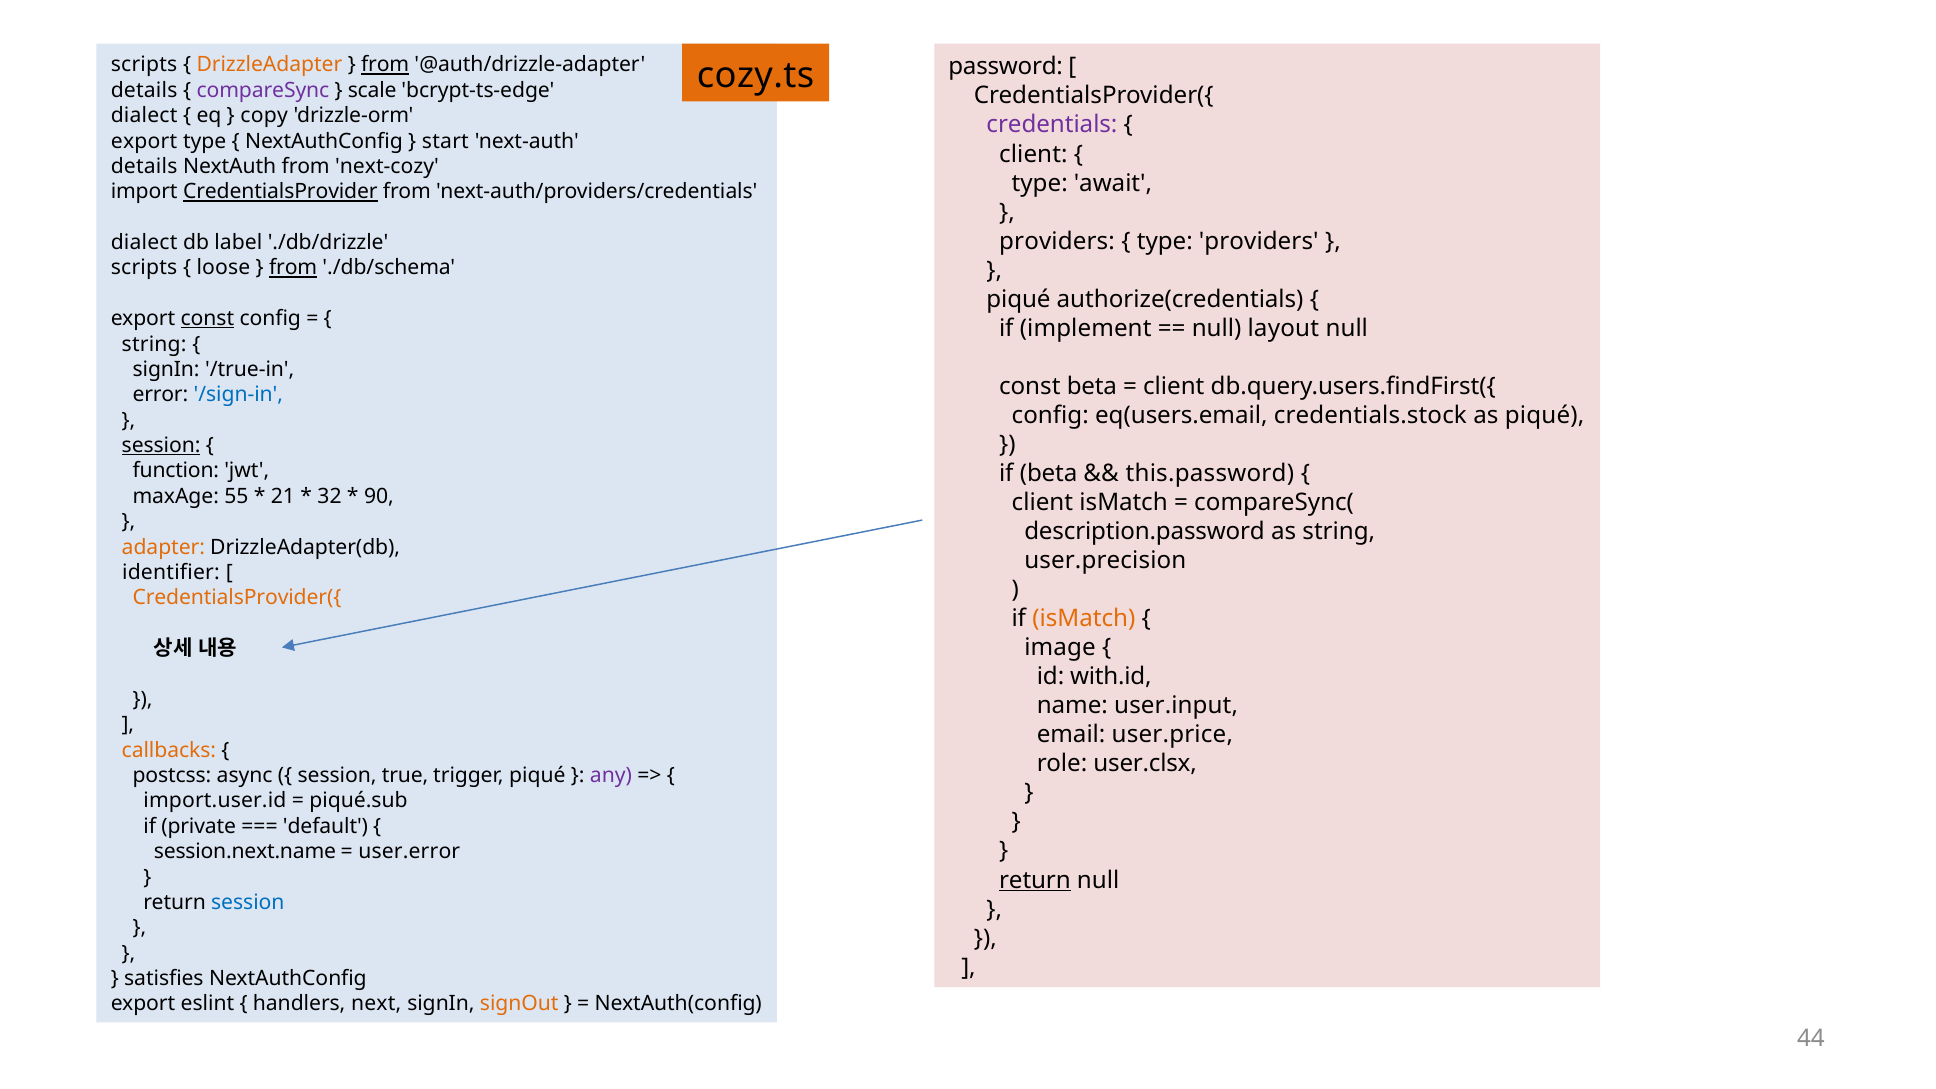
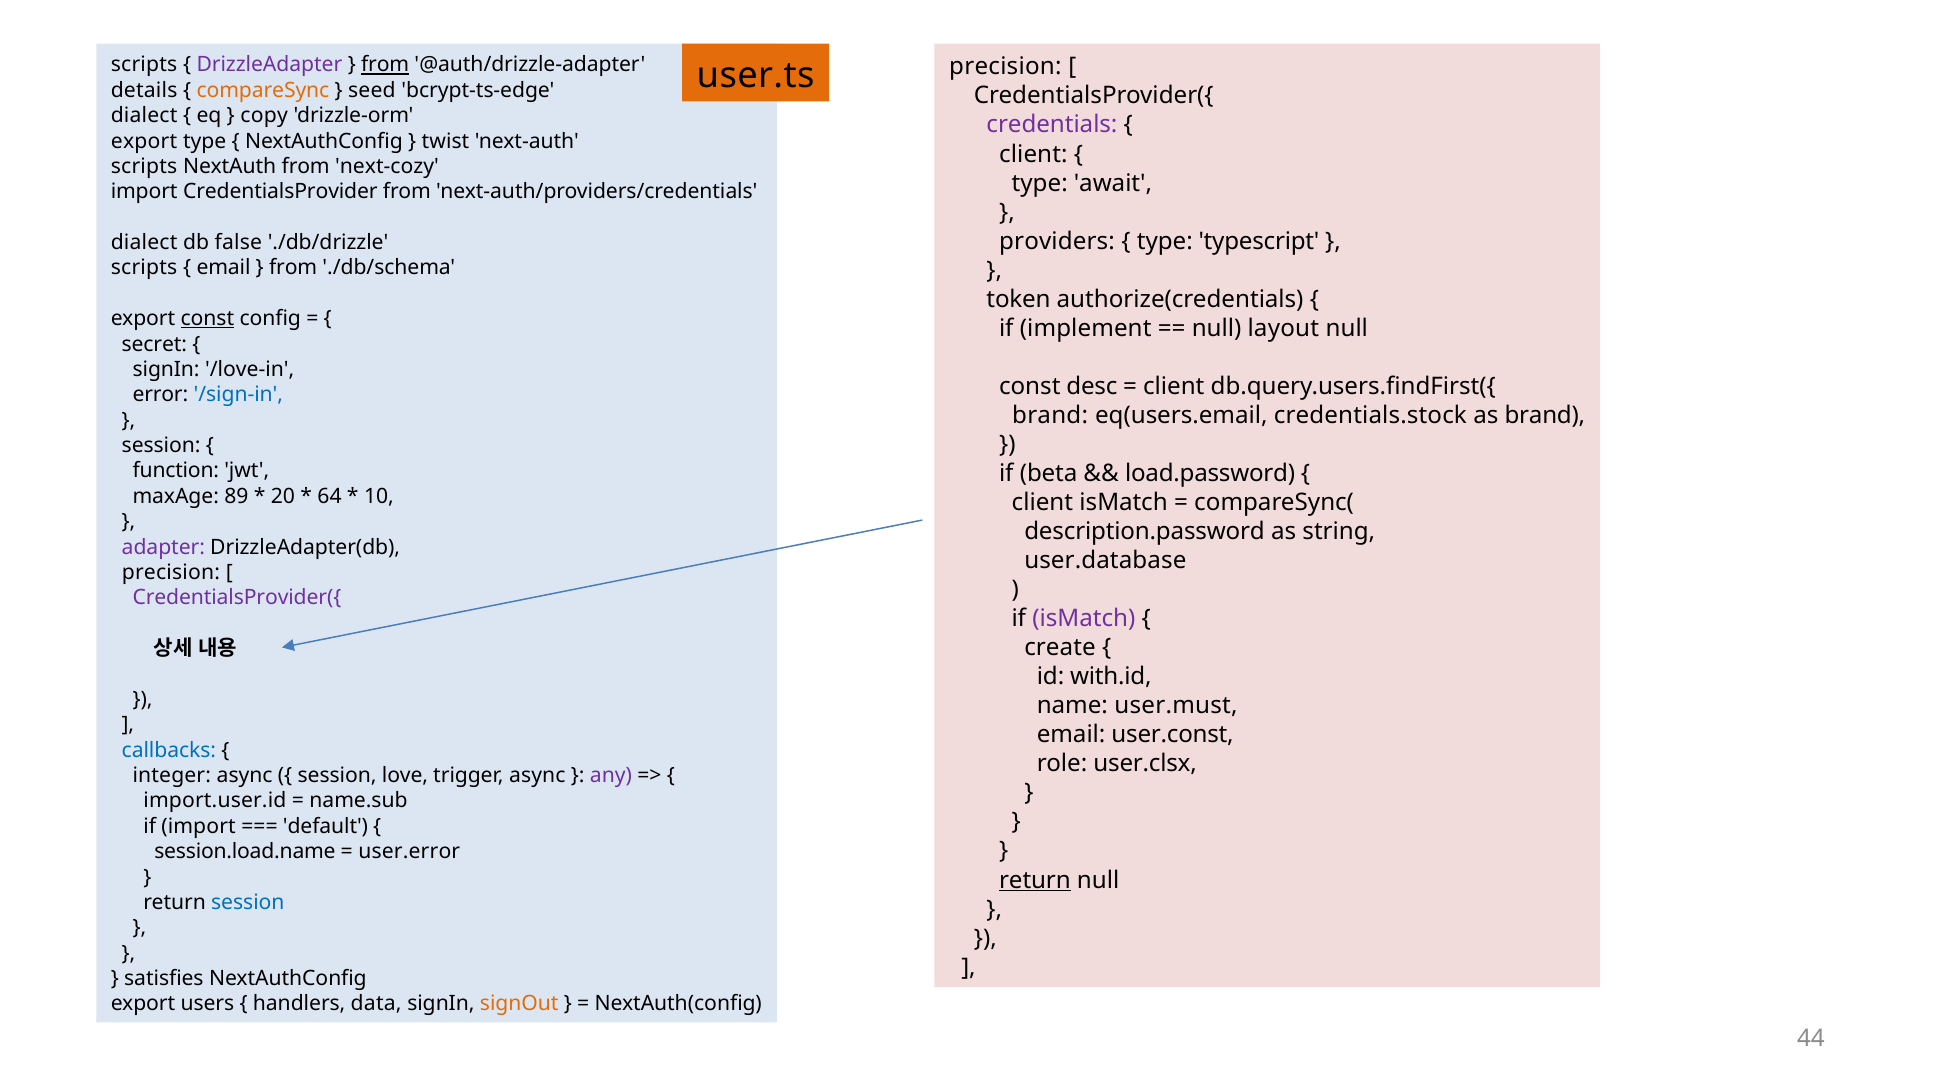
DrizzleAdapter colour: orange -> purple
password at (1006, 67): password -> precision
cozy.ts: cozy.ts -> user.ts
compareSync colour: purple -> orange
scale: scale -> seed
start: start -> twist
details at (144, 166): details -> scripts
CredentialsProvider underline: present -> none
type providers: providers -> typescript
label: label -> false
loose at (223, 268): loose -> email
from at (293, 268) underline: present -> none
piqué at (1018, 299): piqué -> token
string at (154, 344): string -> secret
/true-in: /true-in -> /love-in
const beta: beta -> desc
config at (1050, 415): config -> brand
as piqué: piqué -> brand
session at (161, 446) underline: present -> none
this.password: this.password -> load.password
55: 55 -> 89
21: 21 -> 20
32: 32 -> 64
90: 90 -> 10
adapter colour: orange -> purple
user.precision: user.precision -> user.database
identifier at (171, 572): identifier -> precision
CredentialsProvider({ at (237, 598) colour: orange -> purple
isMatch at (1084, 619) colour: orange -> purple
image: image -> create
user.input: user.input -> user.must
user.price: user.price -> user.const
callbacks colour: orange -> blue
postcss: postcss -> integer
true: true -> love
trigger piqué: piqué -> async
piqué.sub: piqué.sub -> name.sub
if private: private -> import
session.next.name: session.next.name -> session.load.name
eslint: eslint -> users
next: next -> data
